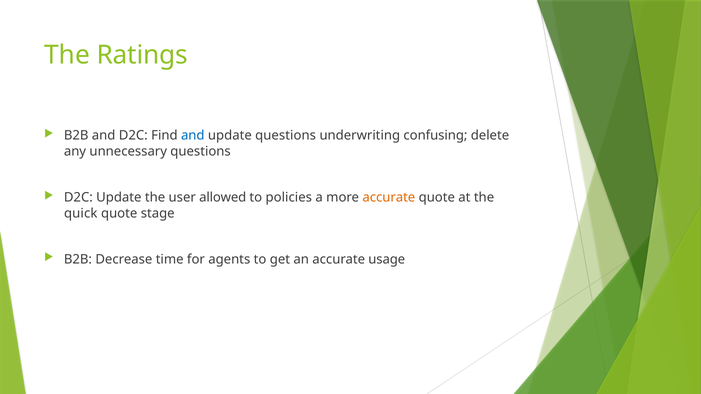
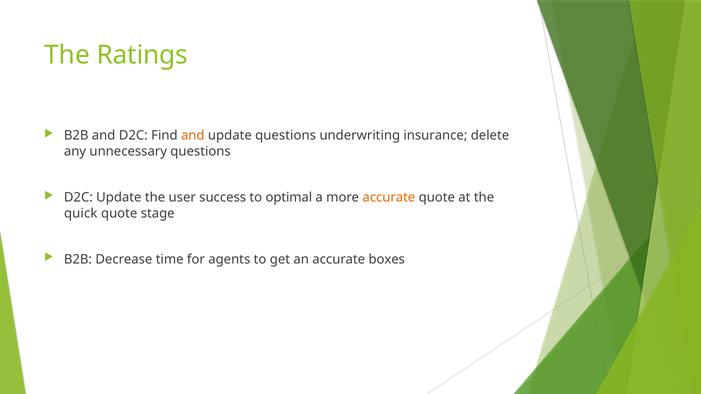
and at (193, 136) colour: blue -> orange
confusing: confusing -> insurance
allowed: allowed -> success
policies: policies -> optimal
usage: usage -> boxes
